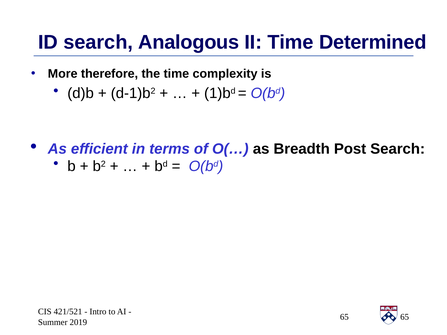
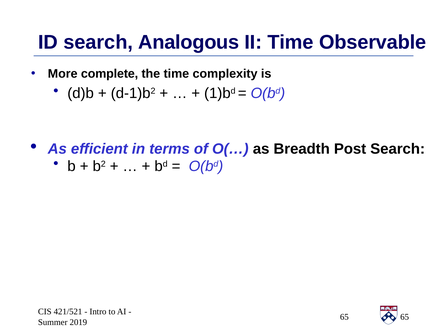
Determined: Determined -> Observable
therefore: therefore -> complete
